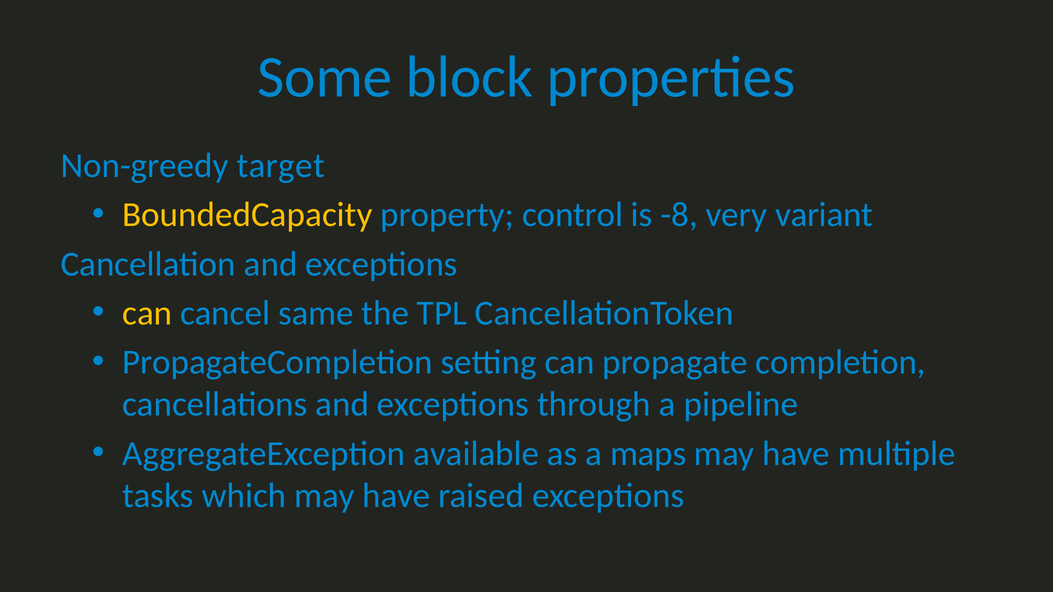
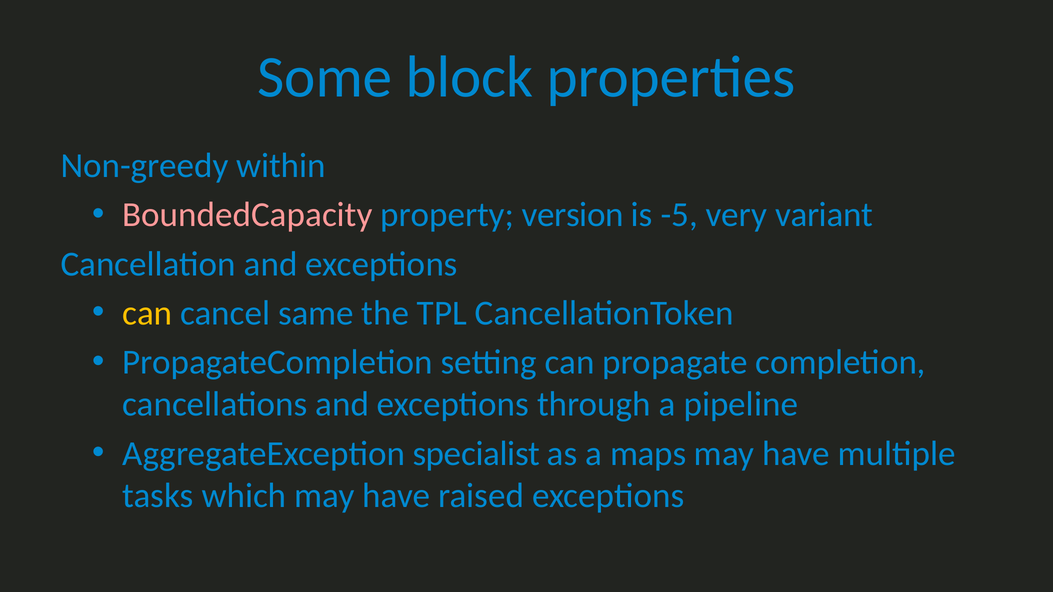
target: target -> within
BoundedCapacity colour: yellow -> pink
control: control -> version
-8: -8 -> -5
available: available -> specialist
